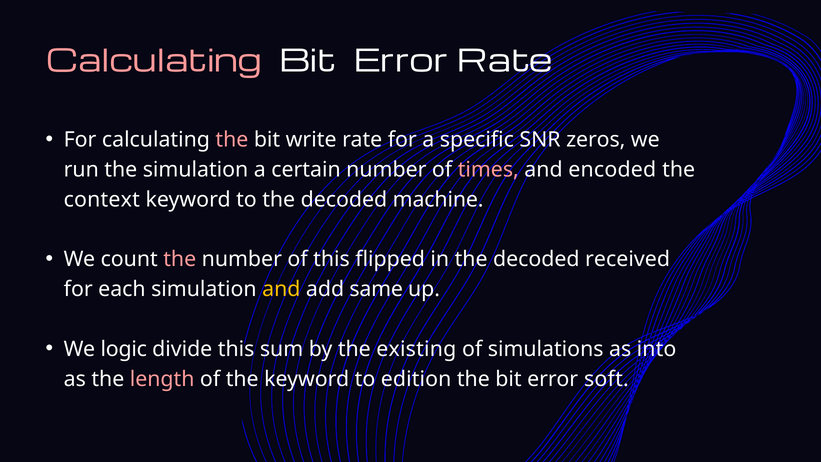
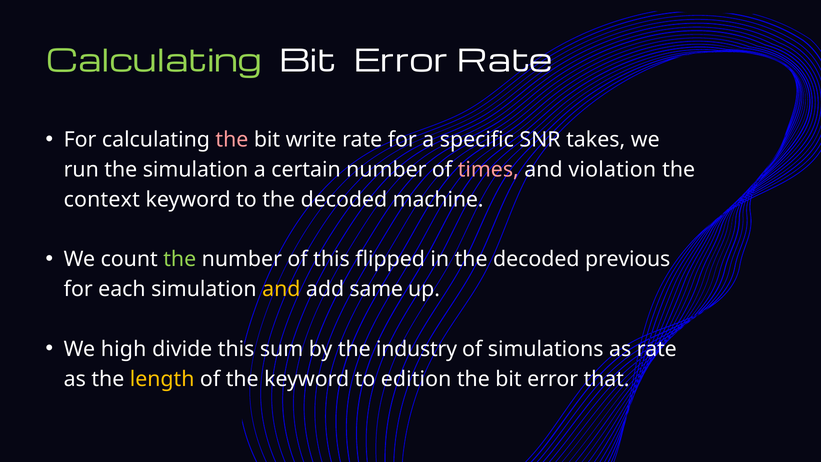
Calculating at (154, 62) colour: pink -> light green
zeros: zeros -> takes
encoded: encoded -> violation
the at (180, 259) colour: pink -> light green
received: received -> previous
logic: logic -> high
existing: existing -> industry
as into: into -> rate
length colour: pink -> yellow
soft: soft -> that
